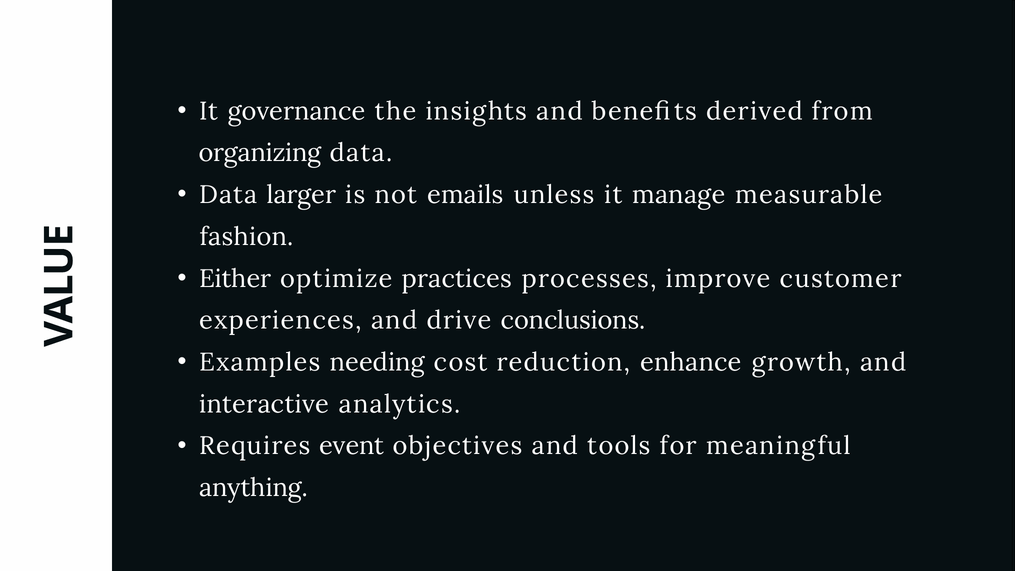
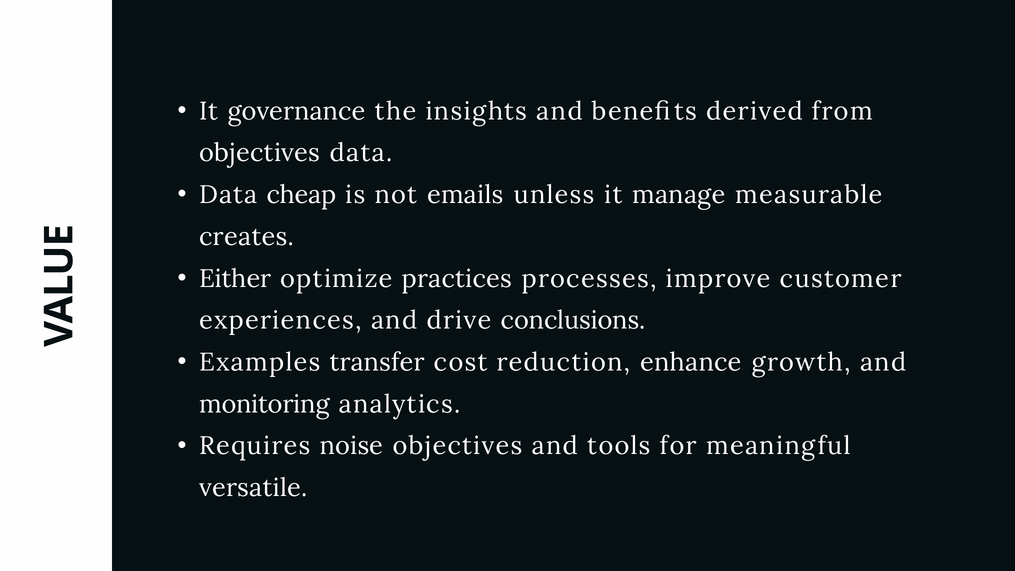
organizing at (260, 153): organizing -> objectives
larger: larger -> cheap
fashion: fashion -> creates
needing: needing -> transfer
interactive: interactive -> monitoring
event: event -> noise
anything: anything -> versatile
